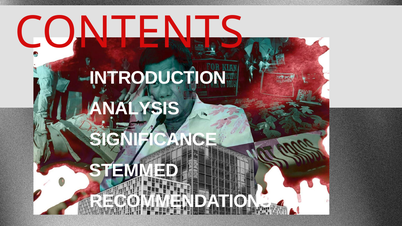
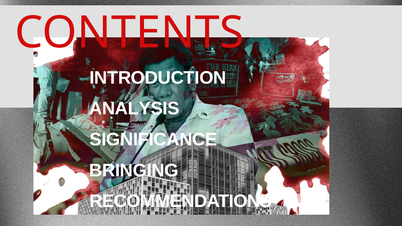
STEMMED: STEMMED -> BRINGING
